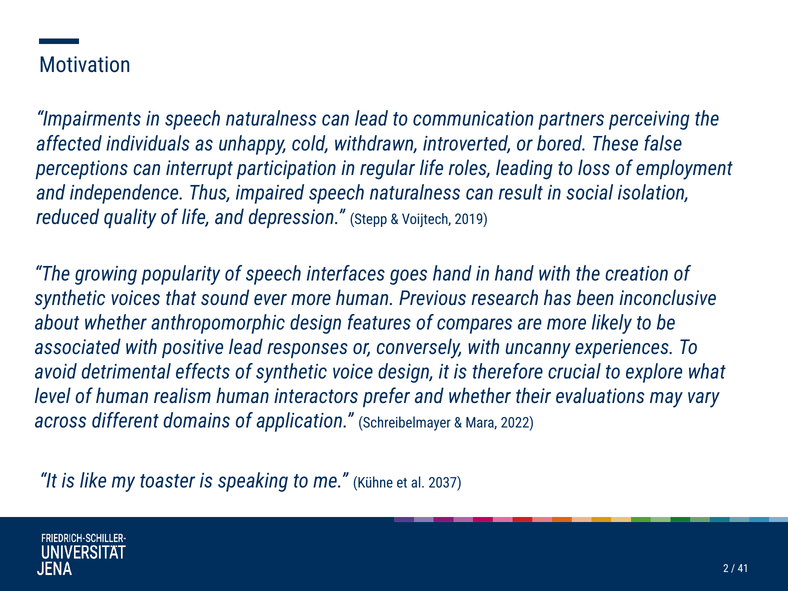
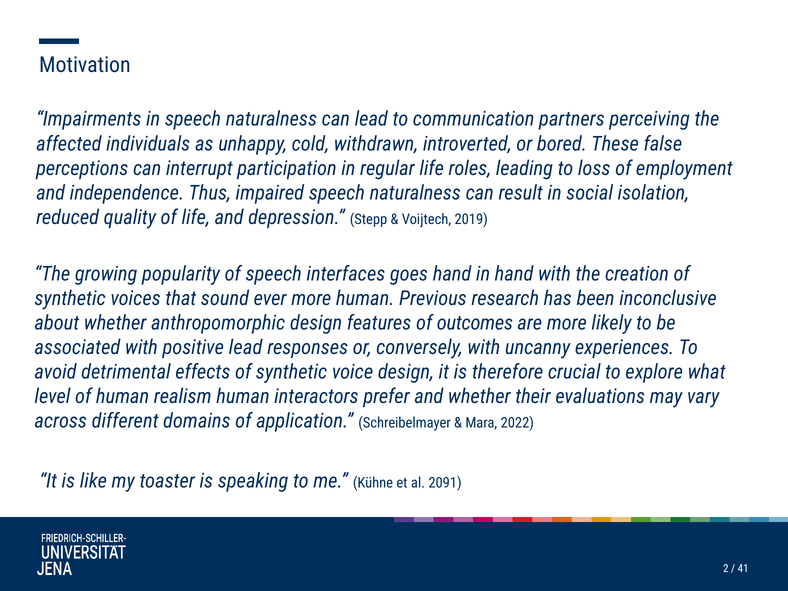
compares: compares -> outcomes
2037: 2037 -> 2091
